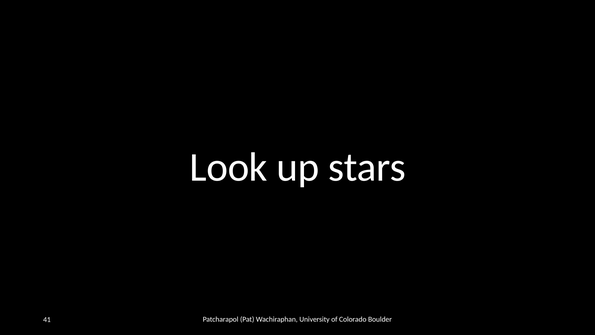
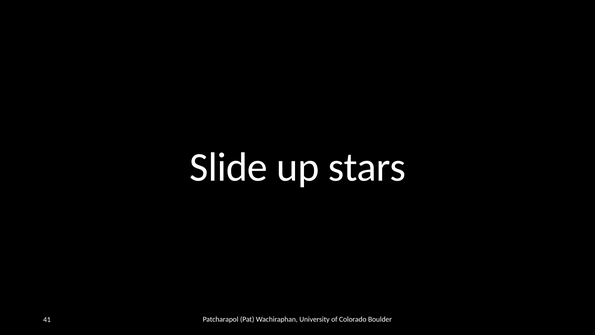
Look: Look -> Slide
